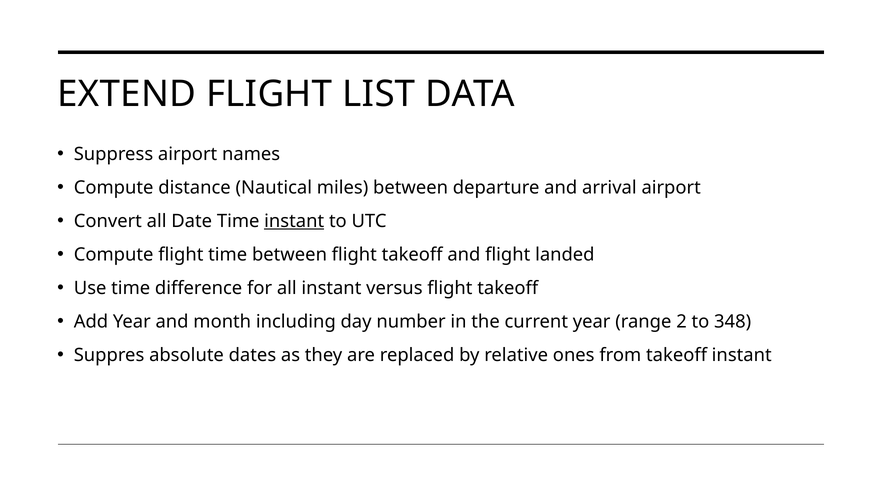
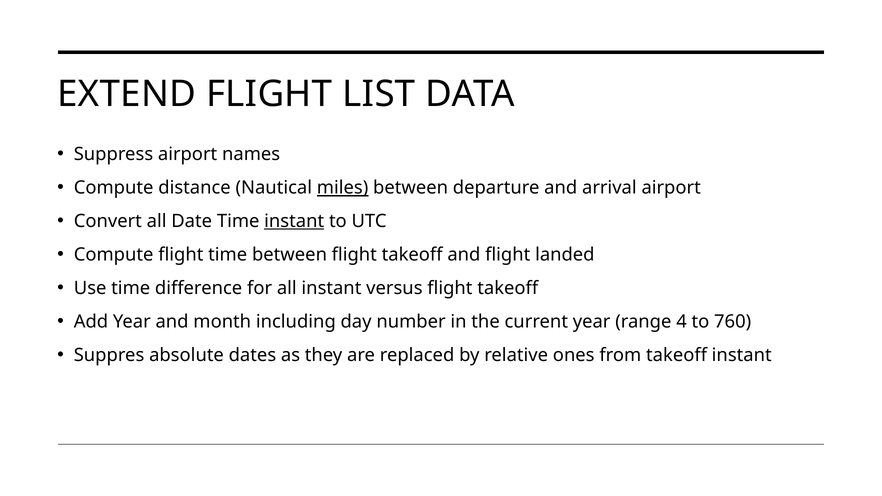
miles underline: none -> present
2: 2 -> 4
348: 348 -> 760
